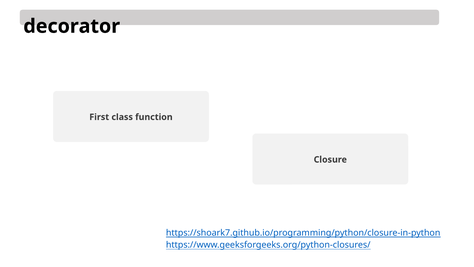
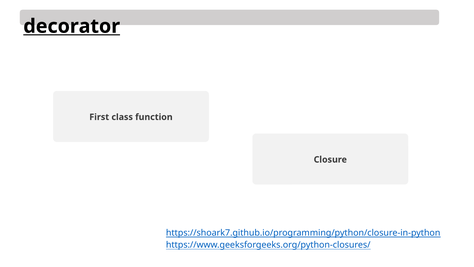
decorator underline: none -> present
